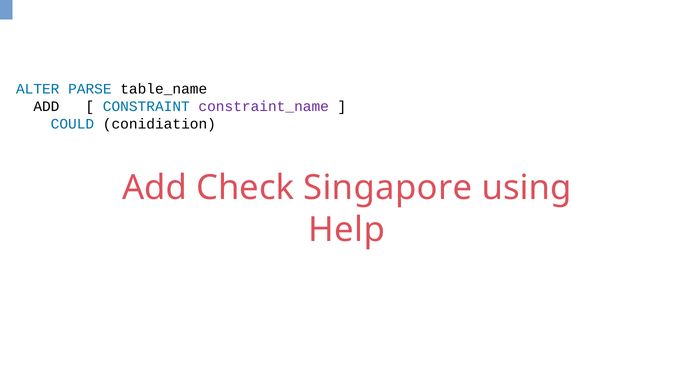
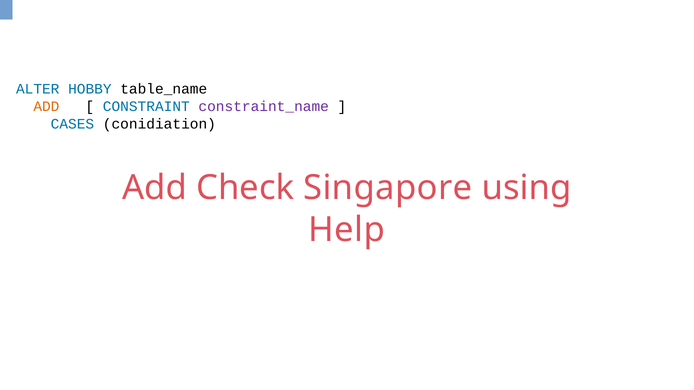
PARSE: PARSE -> HOBBY
ADD at (46, 107) colour: black -> orange
COULD: COULD -> CASES
